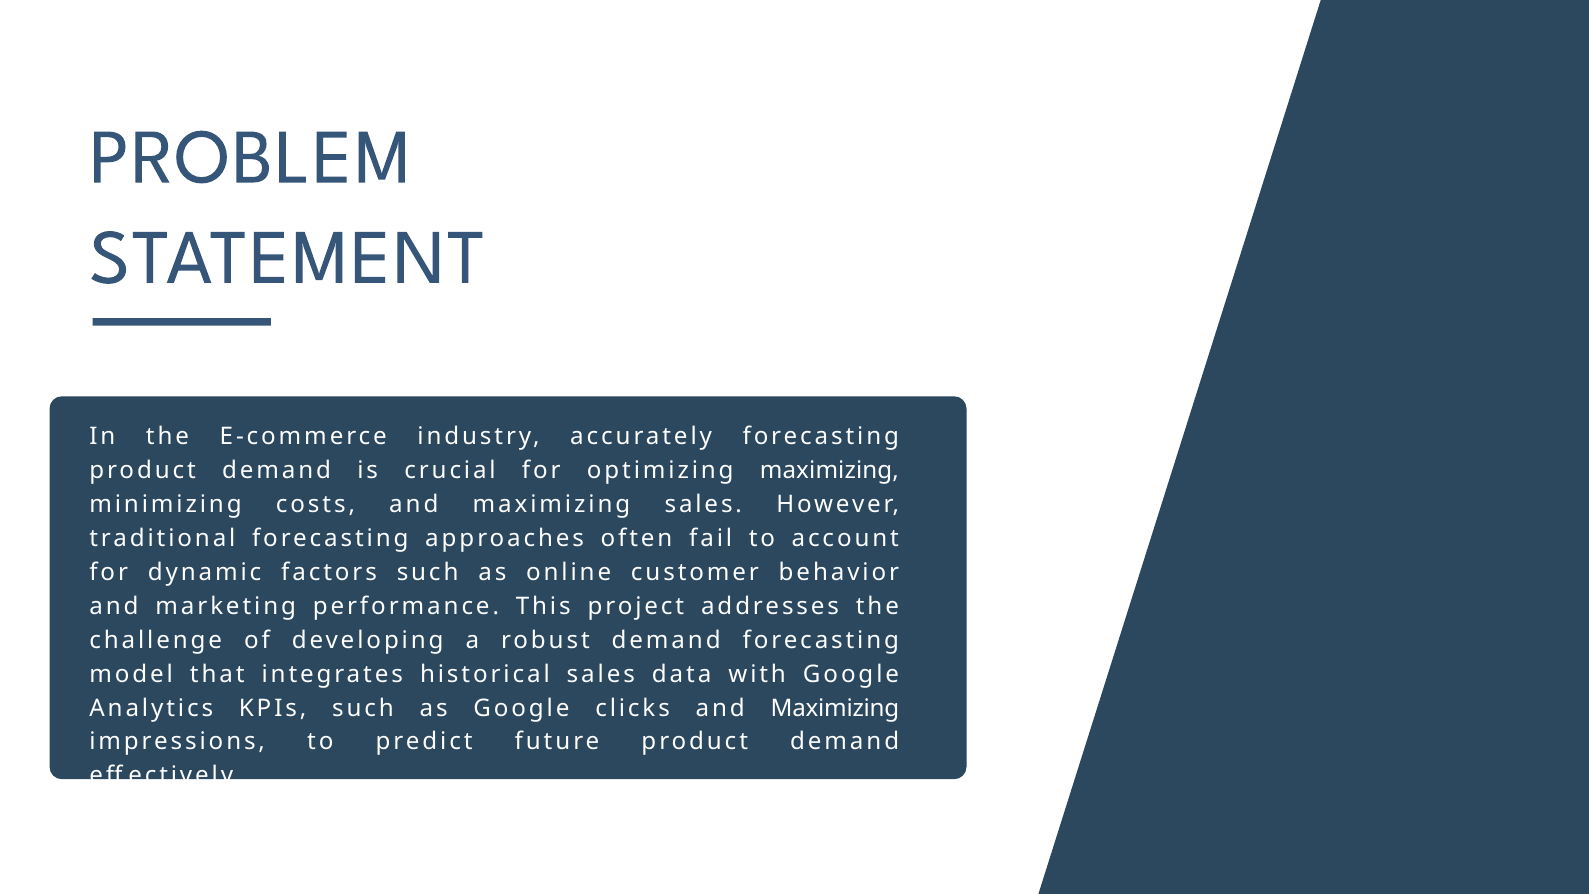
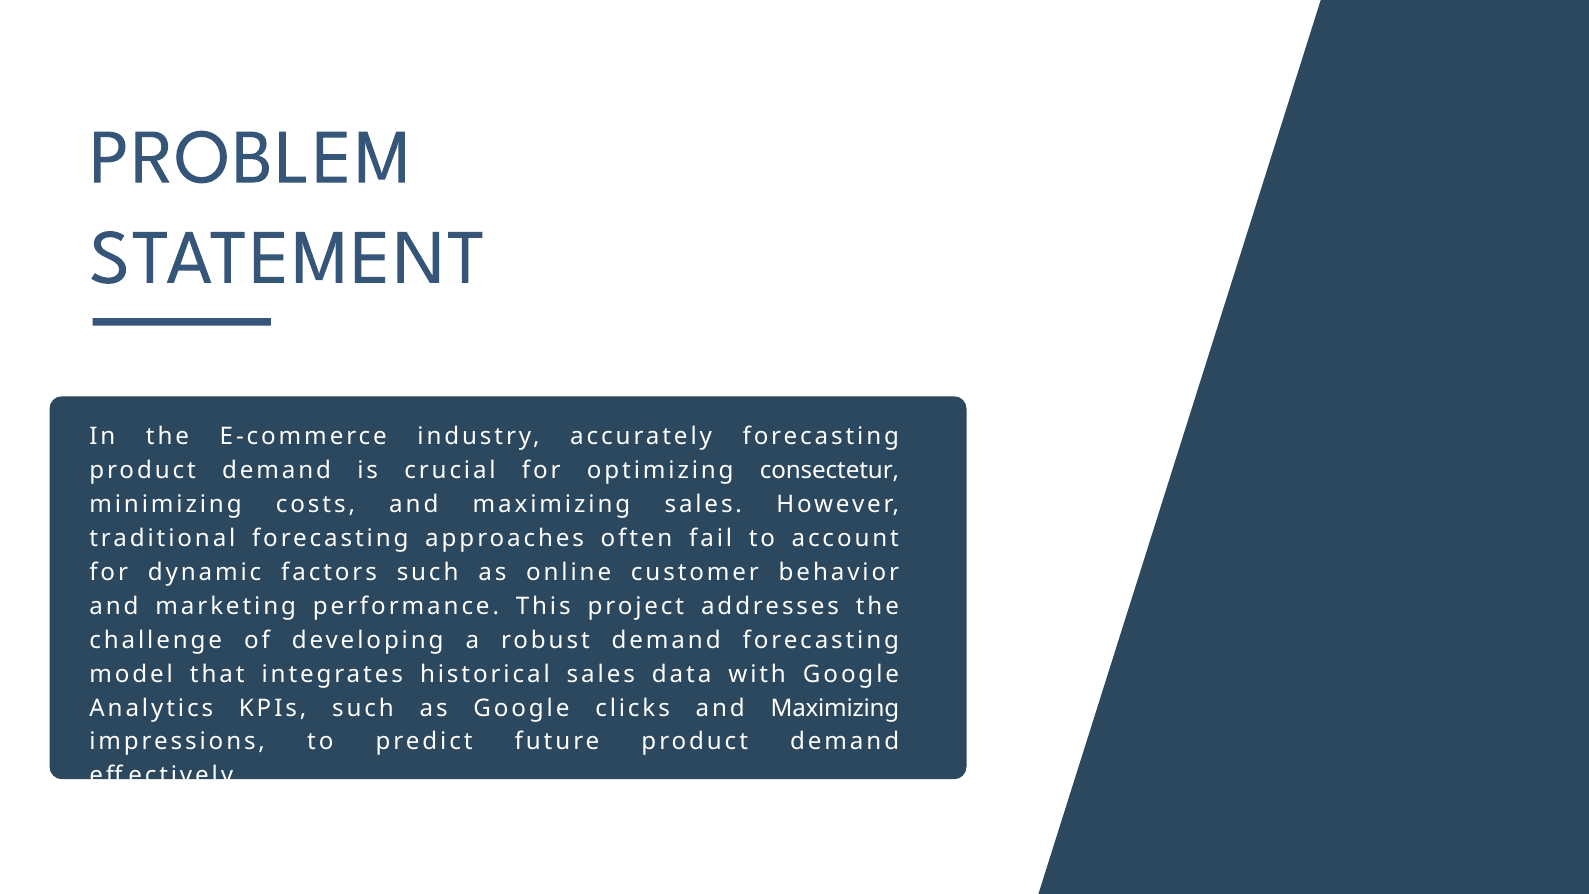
optimizing maximizing: maximizing -> consectetur
